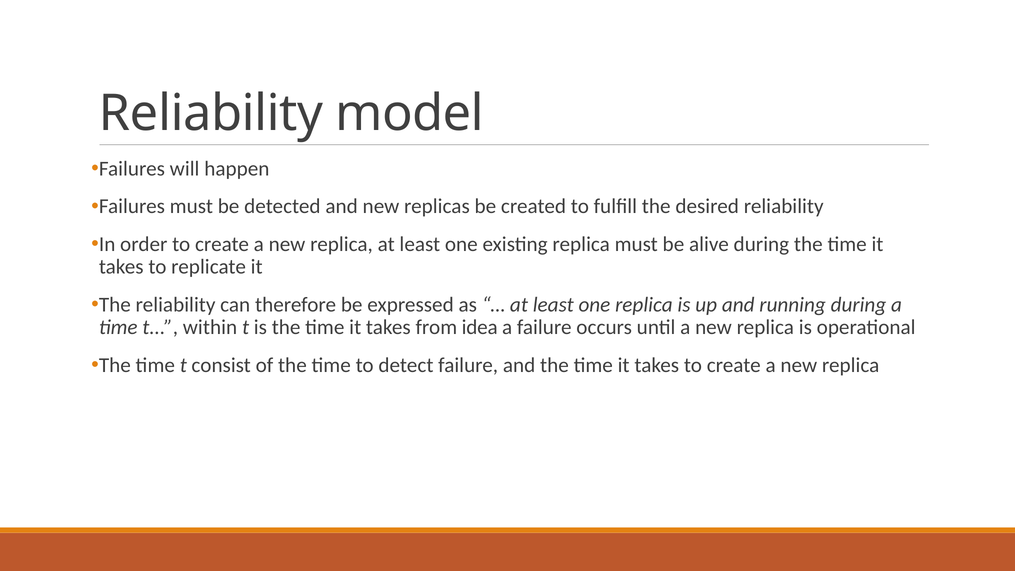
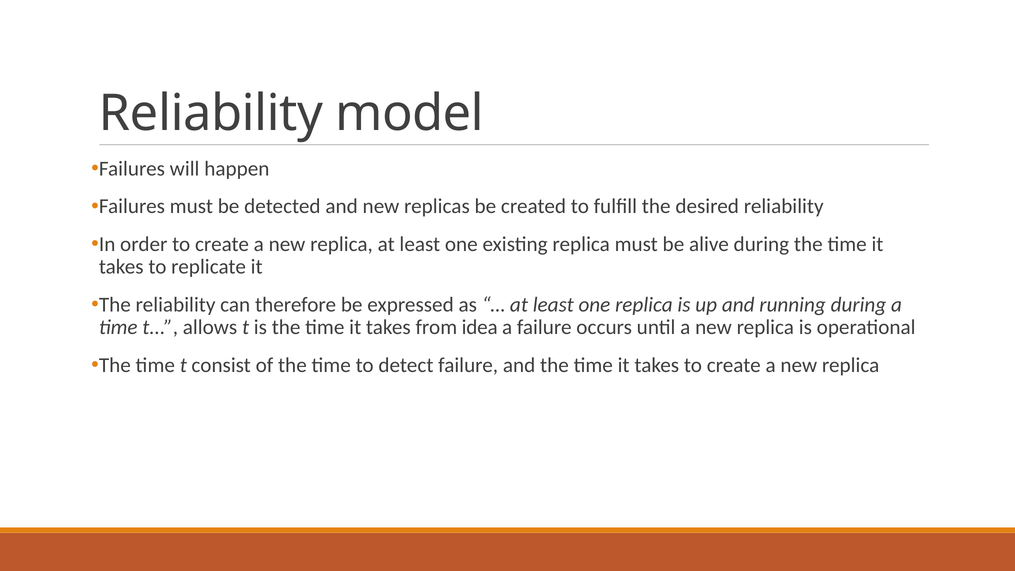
within: within -> allows
